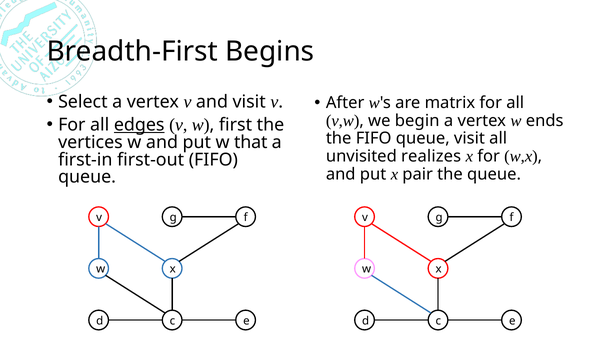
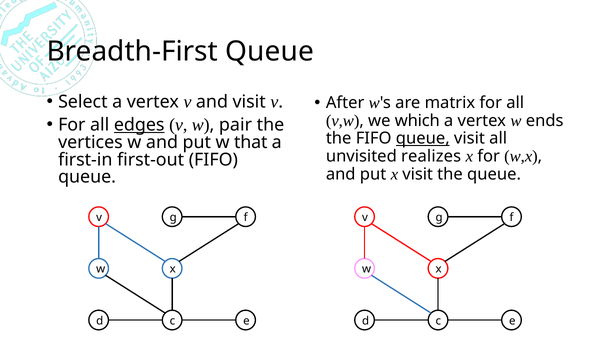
Breadth-First Begins: Begins -> Queue
begin: begin -> which
first: first -> pair
queue at (423, 139) underline: none -> present
x pair: pair -> visit
